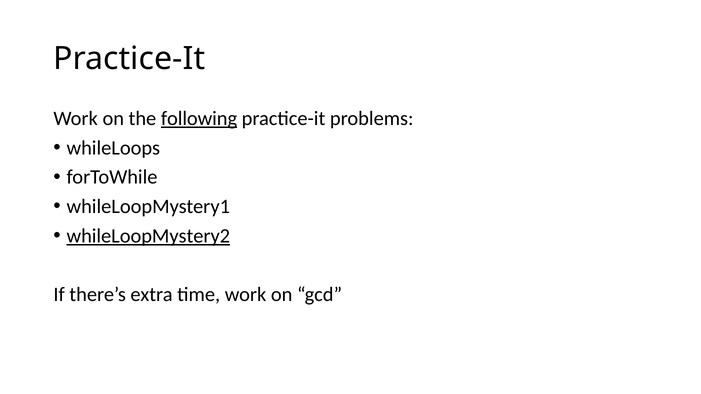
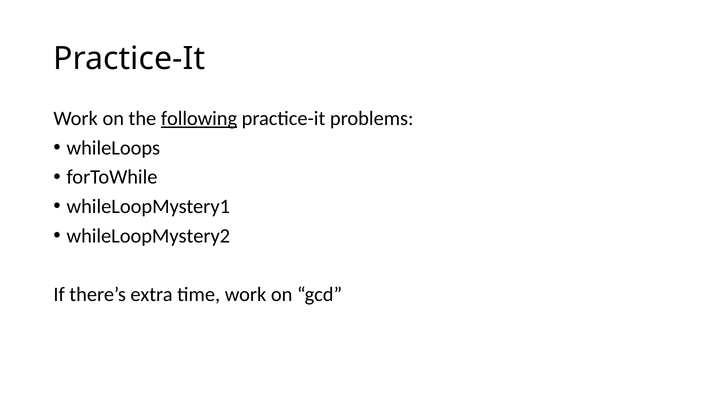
whileLoopMystery2 underline: present -> none
